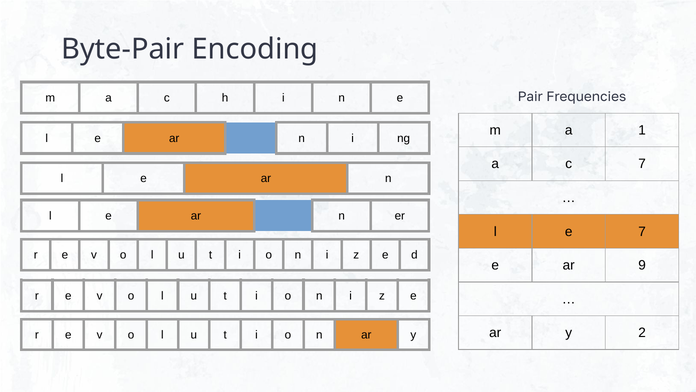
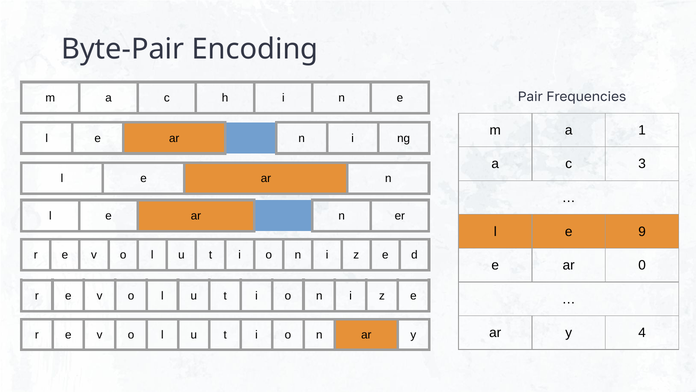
c 7: 7 -> 3
e 7: 7 -> 9
9: 9 -> 0
2: 2 -> 4
